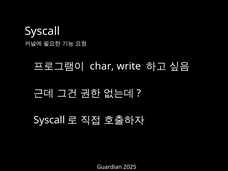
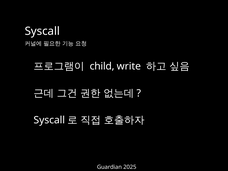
char: char -> child
